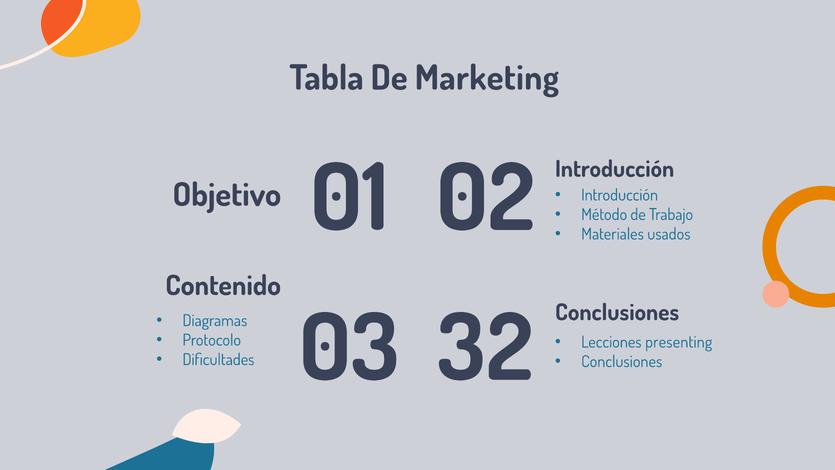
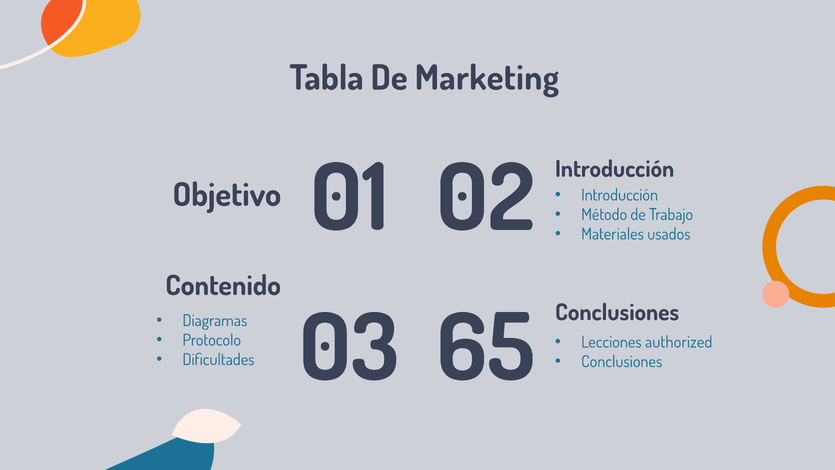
presenting: presenting -> authorized
32: 32 -> 65
